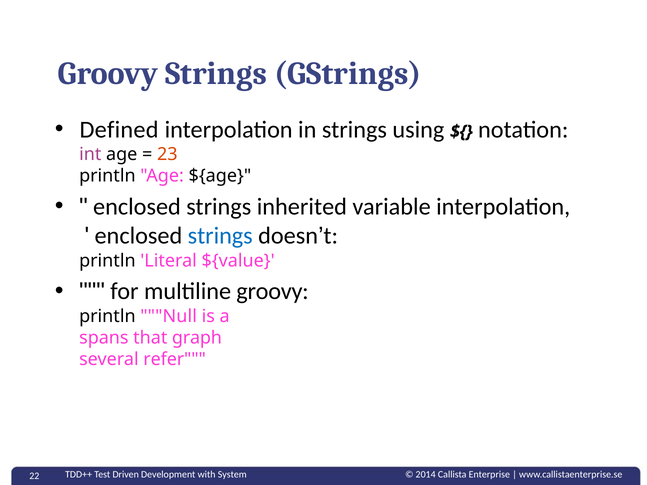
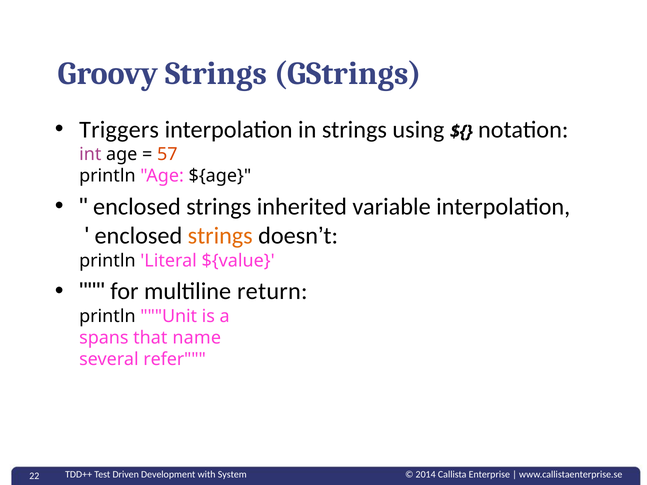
Defined: Defined -> Triggers
23: 23 -> 57
strings at (220, 236) colour: blue -> orange
multiline groovy: groovy -> return
Null: Null -> Unit
graph: graph -> name
